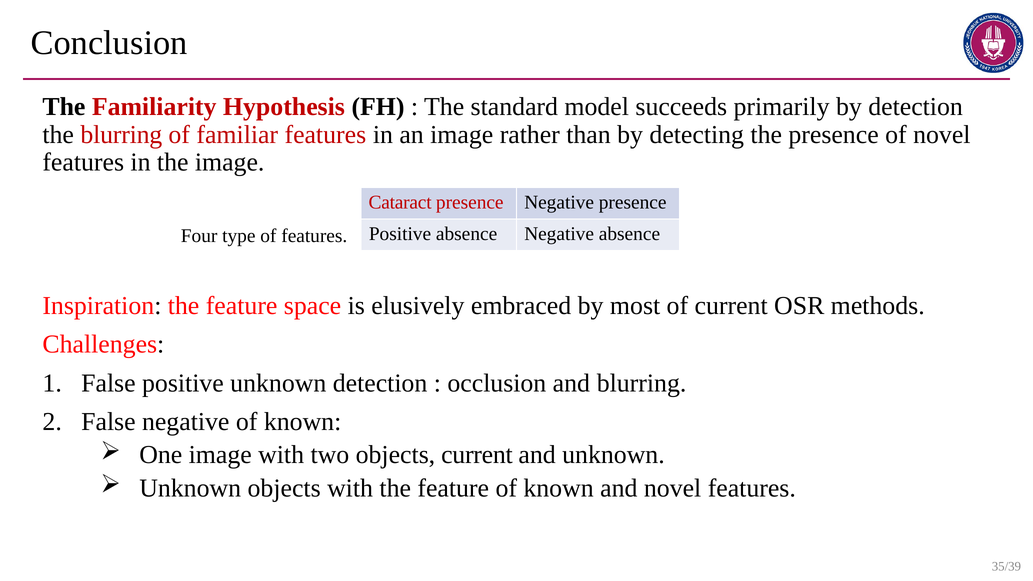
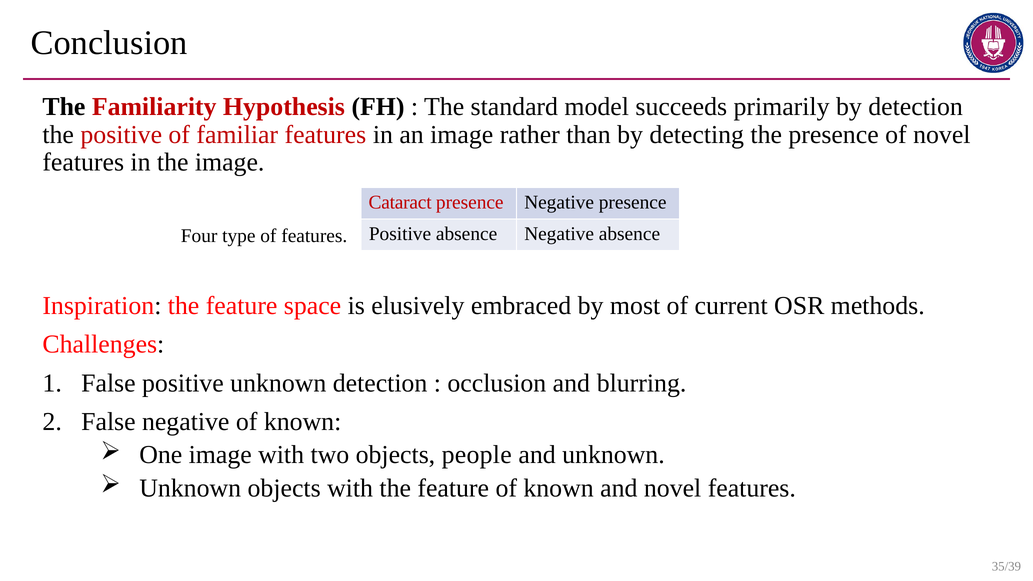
the blurring: blurring -> positive
objects current: current -> people
